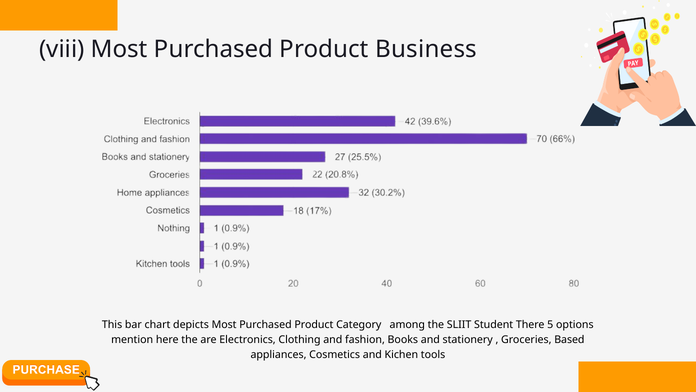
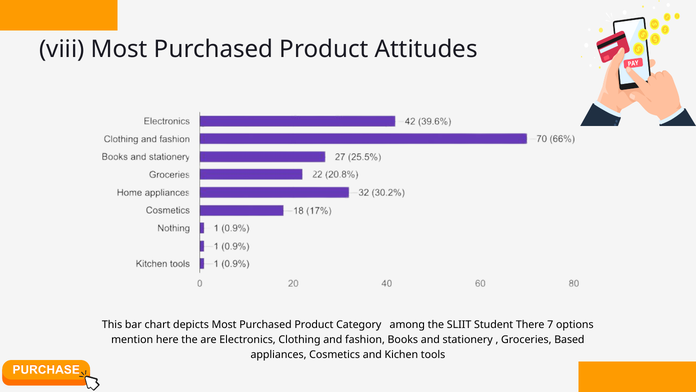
Business: Business -> Attitudes
5: 5 -> 7
